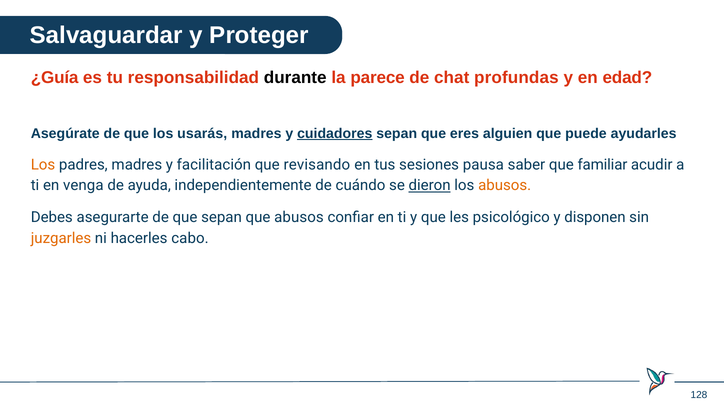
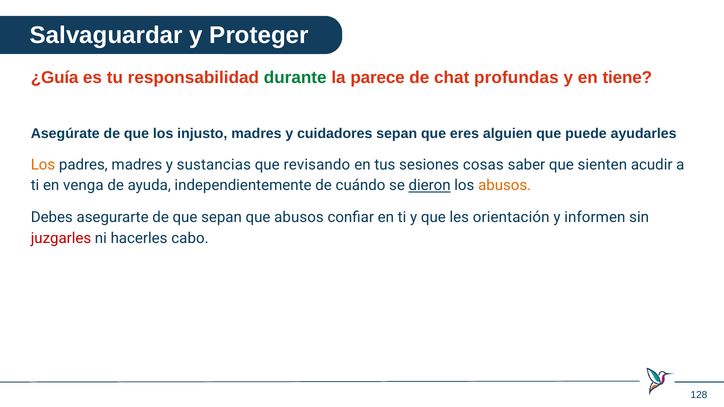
durante colour: black -> green
edad: edad -> tiene
usarás: usarás -> injusto
cuidadores underline: present -> none
facilitación: facilitación -> sustancias
pausa: pausa -> cosas
familiar: familiar -> sienten
psicológico: psicológico -> orientación
disponen: disponen -> informen
juzgarles colour: orange -> red
